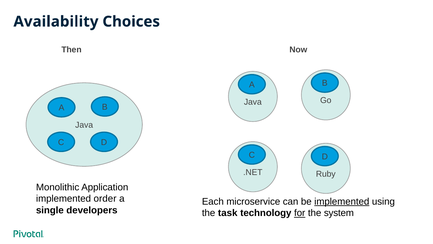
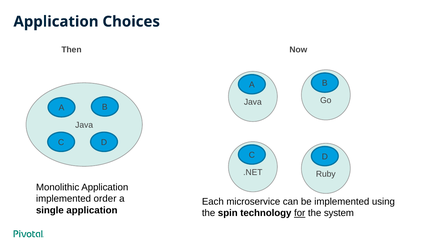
Availability at (56, 22): Availability -> Application
implemented at (342, 201) underline: present -> none
single developers: developers -> application
task: task -> spin
